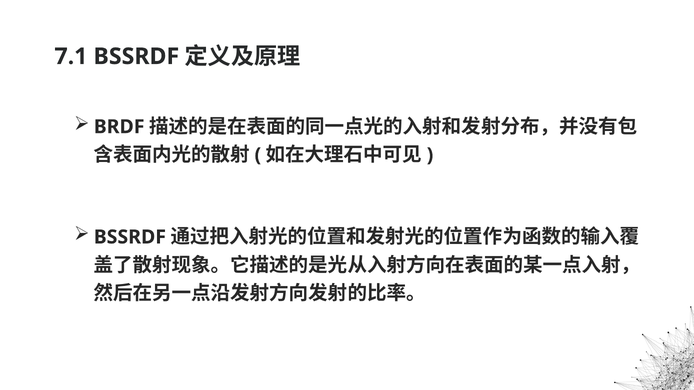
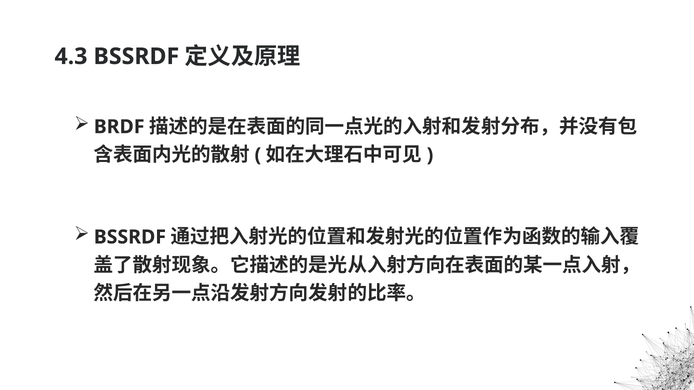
7.1: 7.1 -> 4.3
